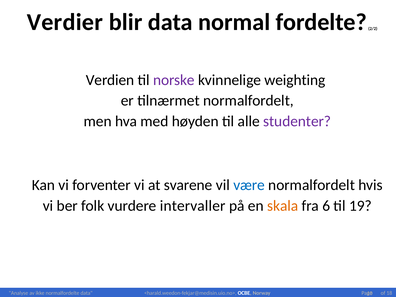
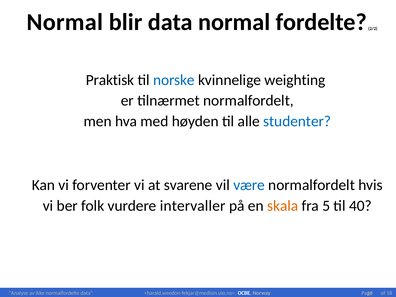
Verdier at (65, 22): Verdier -> Normal
Verdien: Verdien -> Praktisk
norske colour: purple -> blue
studenter colour: purple -> blue
6: 6 -> 5
19: 19 -> 40
